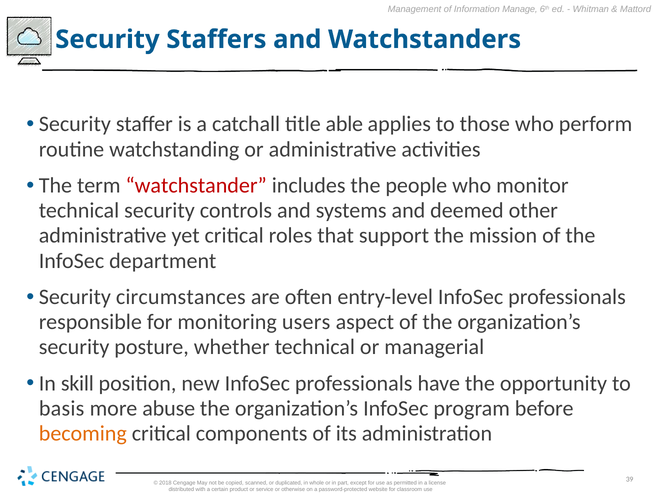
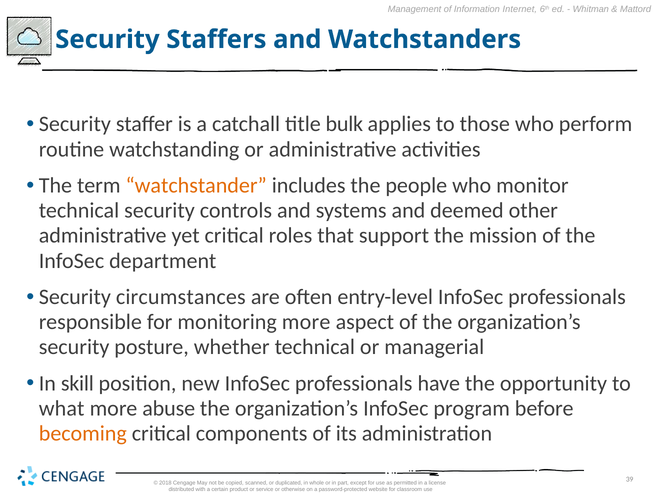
Manage: Manage -> Internet
able: able -> bulk
watchstander colour: red -> orange
monitoring users: users -> more
basis: basis -> what
